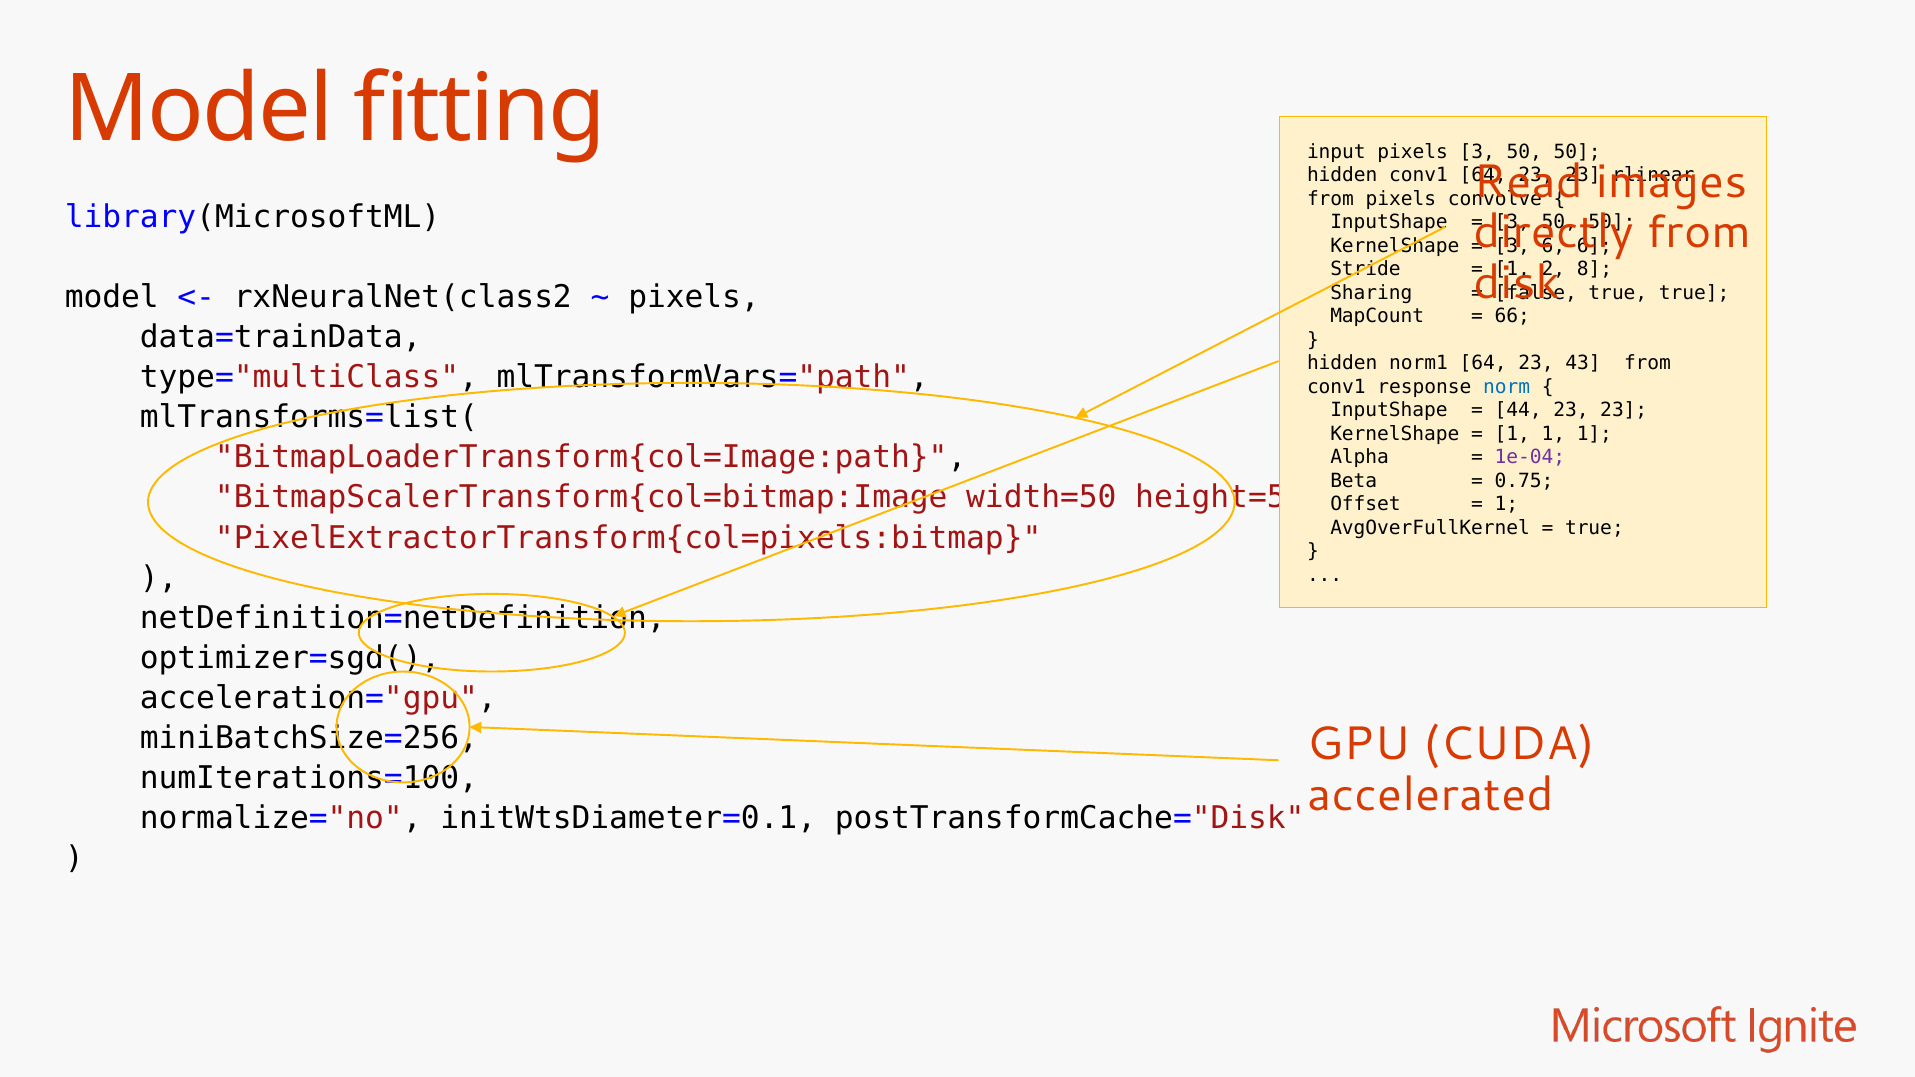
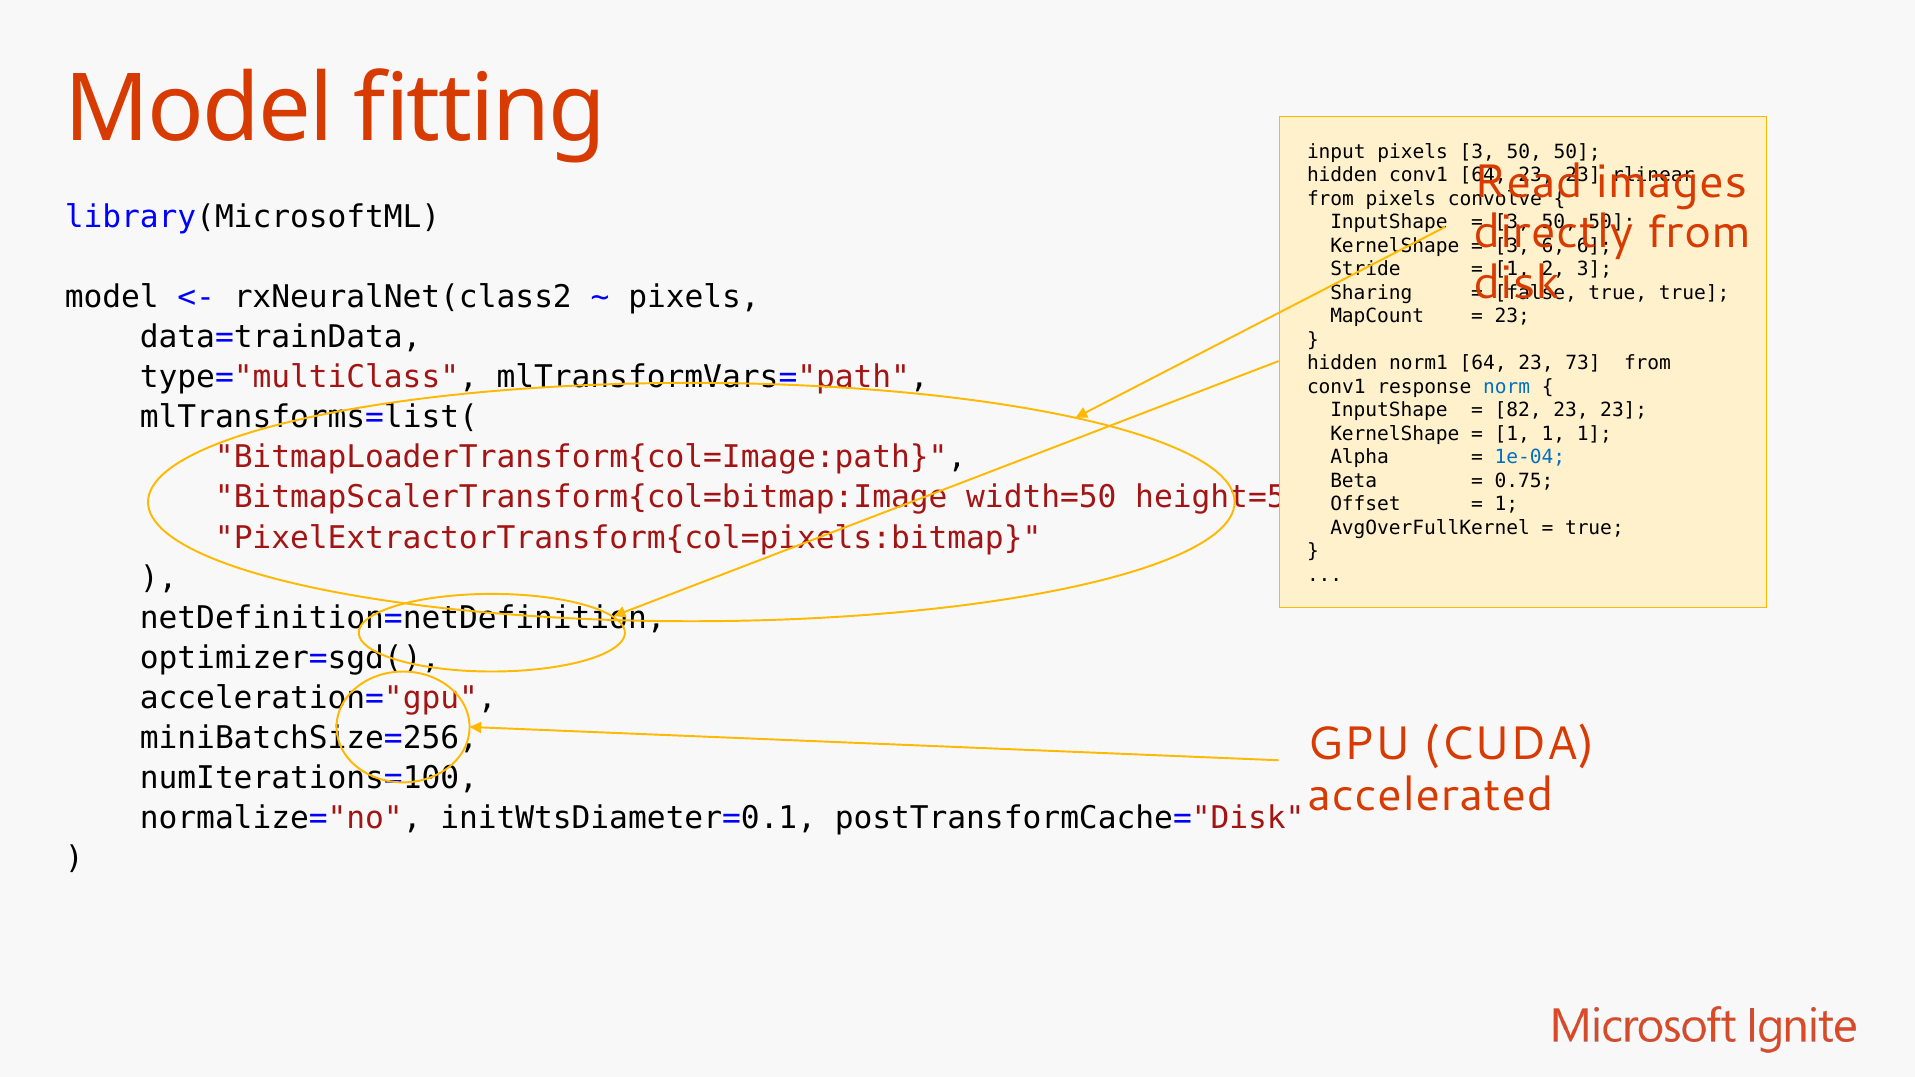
8 at (1594, 269): 8 -> 3
66 at (1512, 316): 66 -> 23
43: 43 -> 73
44: 44 -> 82
1e-04 colour: purple -> blue
